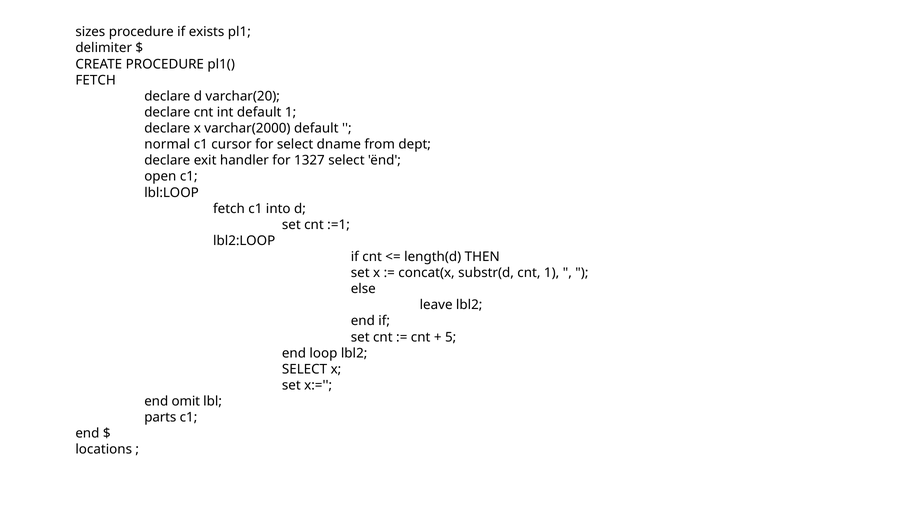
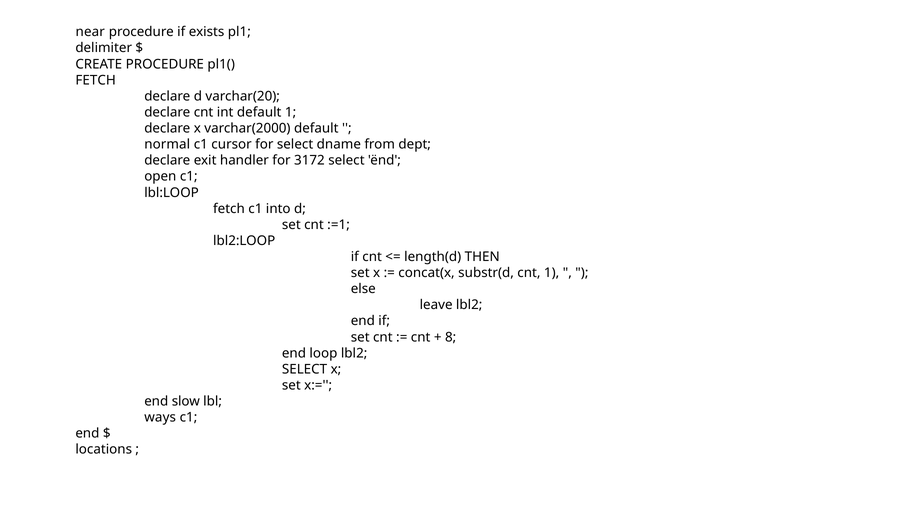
sizes: sizes -> near
1327: 1327 -> 3172
5: 5 -> 8
omit: omit -> slow
parts: parts -> ways
